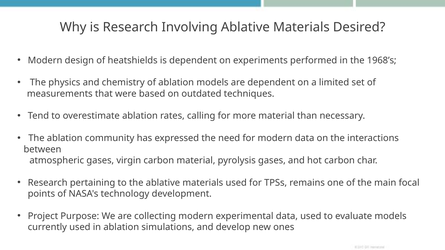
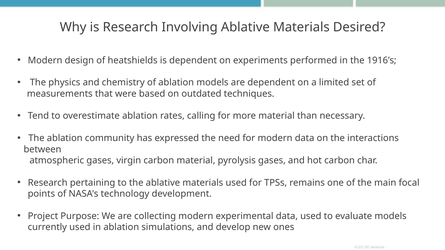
1968’s: 1968’s -> 1916’s
